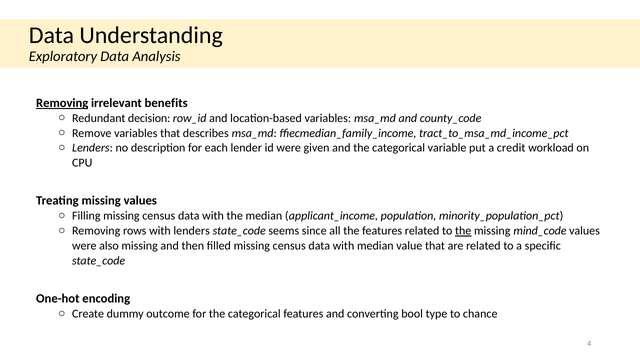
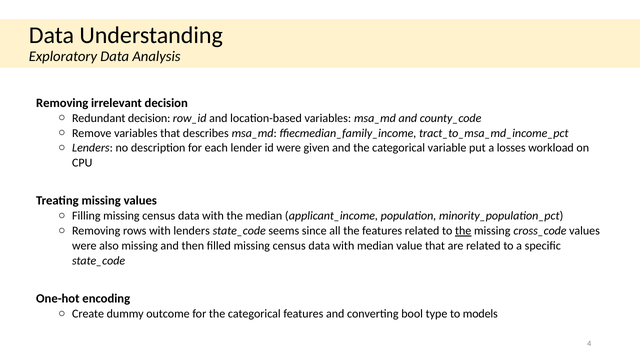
Removing at (62, 103) underline: present -> none
irrelevant benefits: benefits -> decision
credit: credit -> losses
mind_code: mind_code -> cross_code
chance: chance -> models
